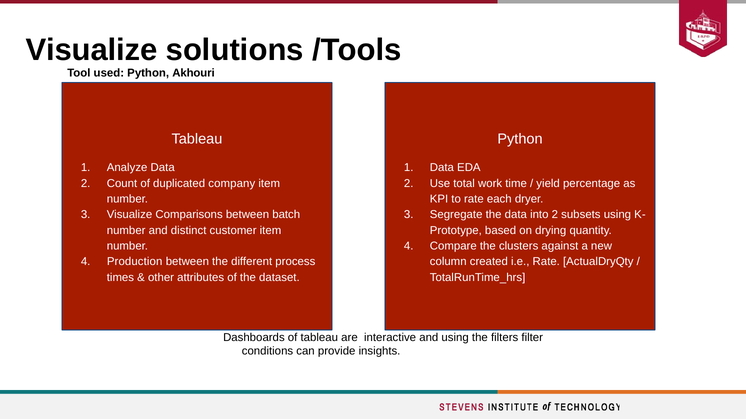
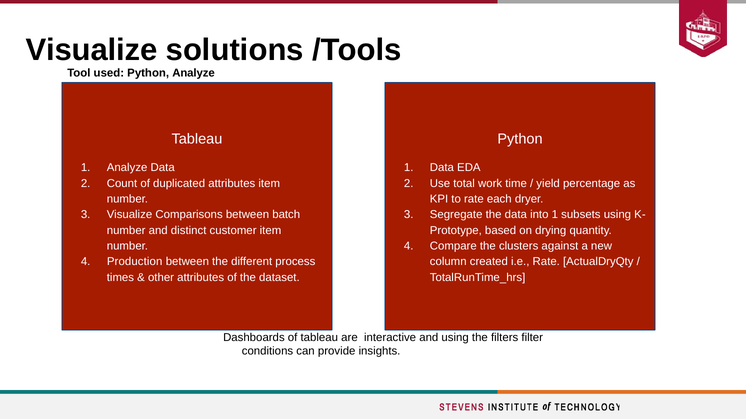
Python Akhouri: Akhouri -> Analyze
duplicated company: company -> attributes
into 2: 2 -> 1
